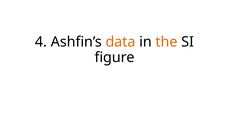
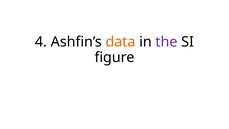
the colour: orange -> purple
